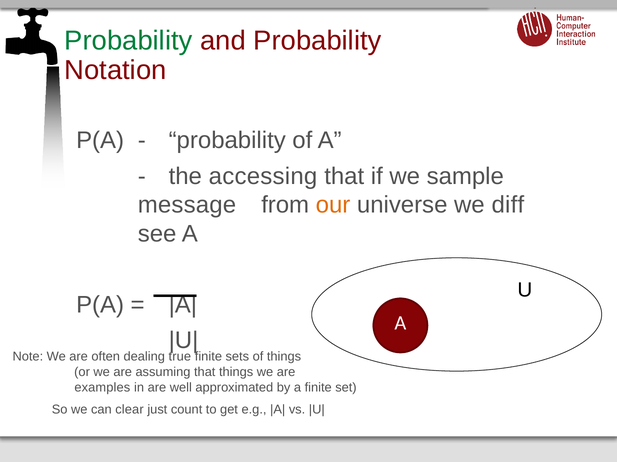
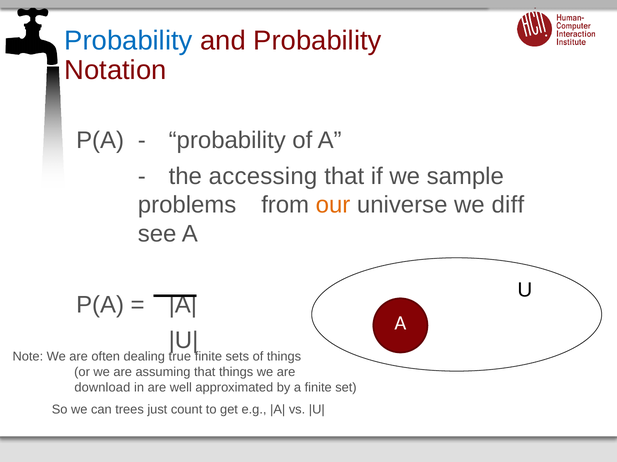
Probability at (128, 41) colour: green -> blue
message: message -> problems
examples: examples -> download
clear: clear -> trees
